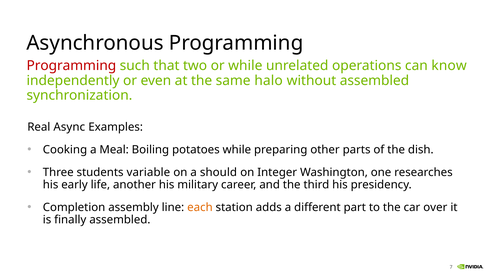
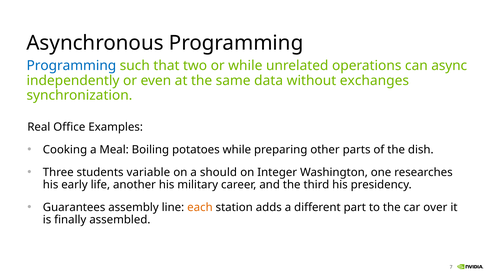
Programming at (71, 66) colour: red -> blue
know: know -> async
halo: halo -> data
without assembled: assembled -> exchanges
Async: Async -> Office
Completion: Completion -> Guarantees
